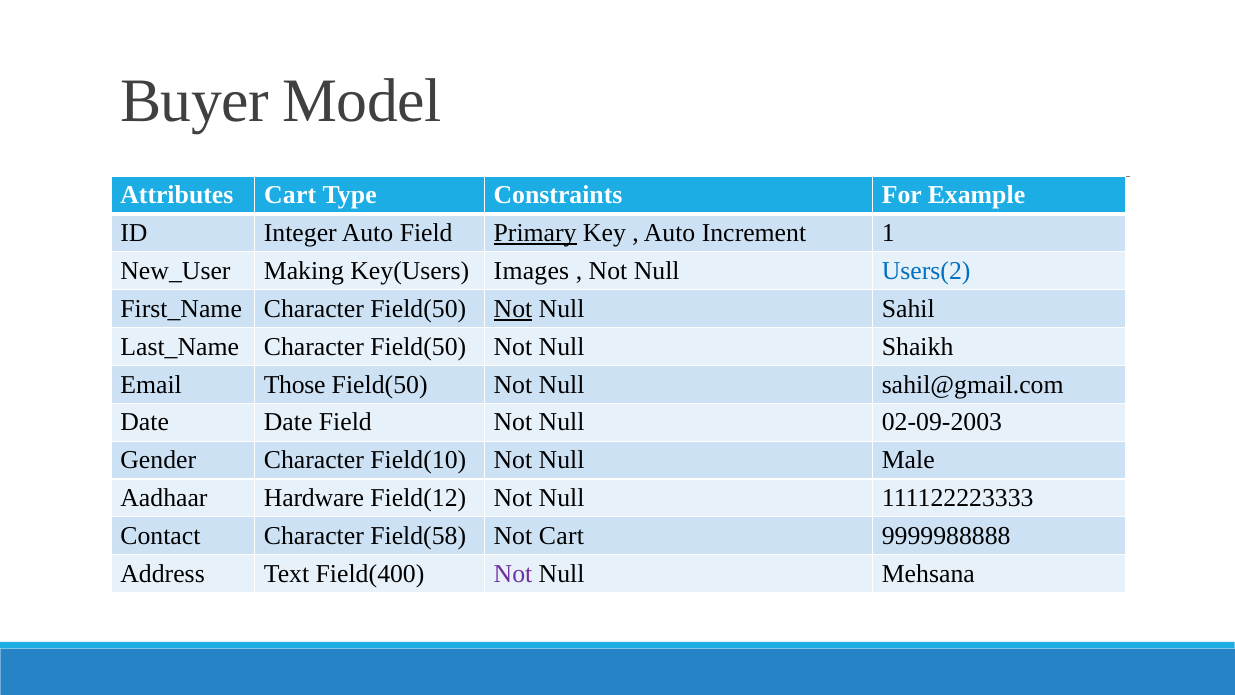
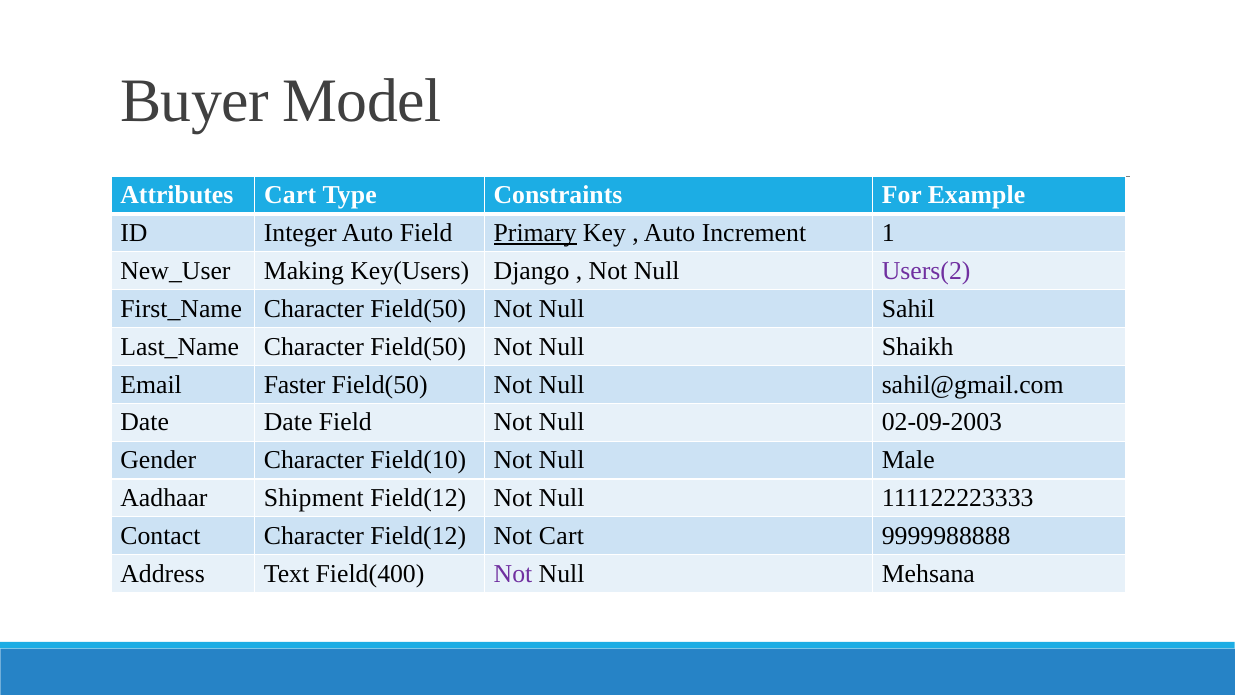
Images: Images -> Django
Users(2 colour: blue -> purple
Not at (513, 309) underline: present -> none
Those: Those -> Faster
Hardware: Hardware -> Shipment
Character Field(58: Field(58 -> Field(12
